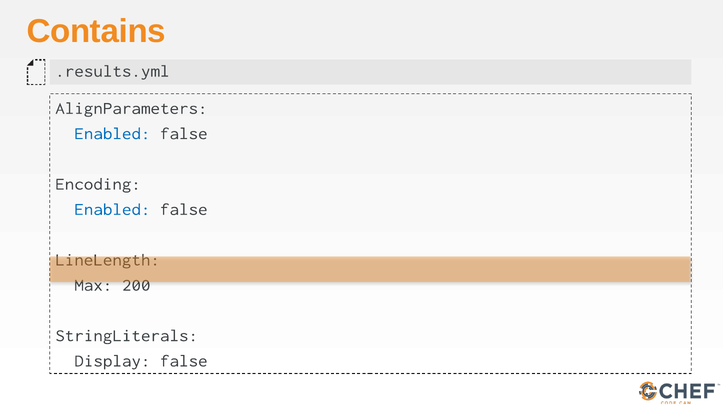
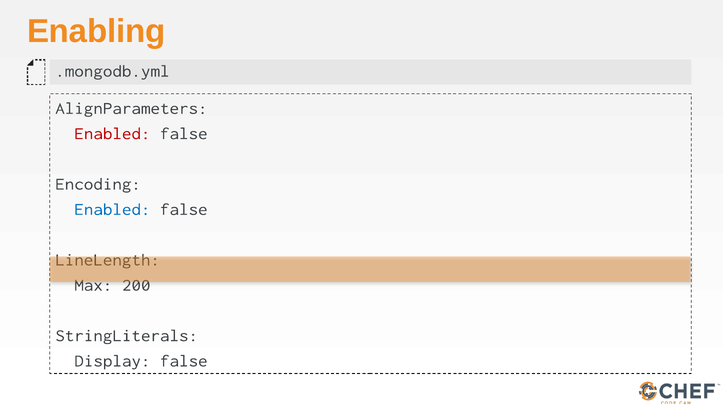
Contains: Contains -> Enabling
.results.yml: .results.yml -> .mongodb.yml
Enabled at (112, 134) colour: blue -> red
